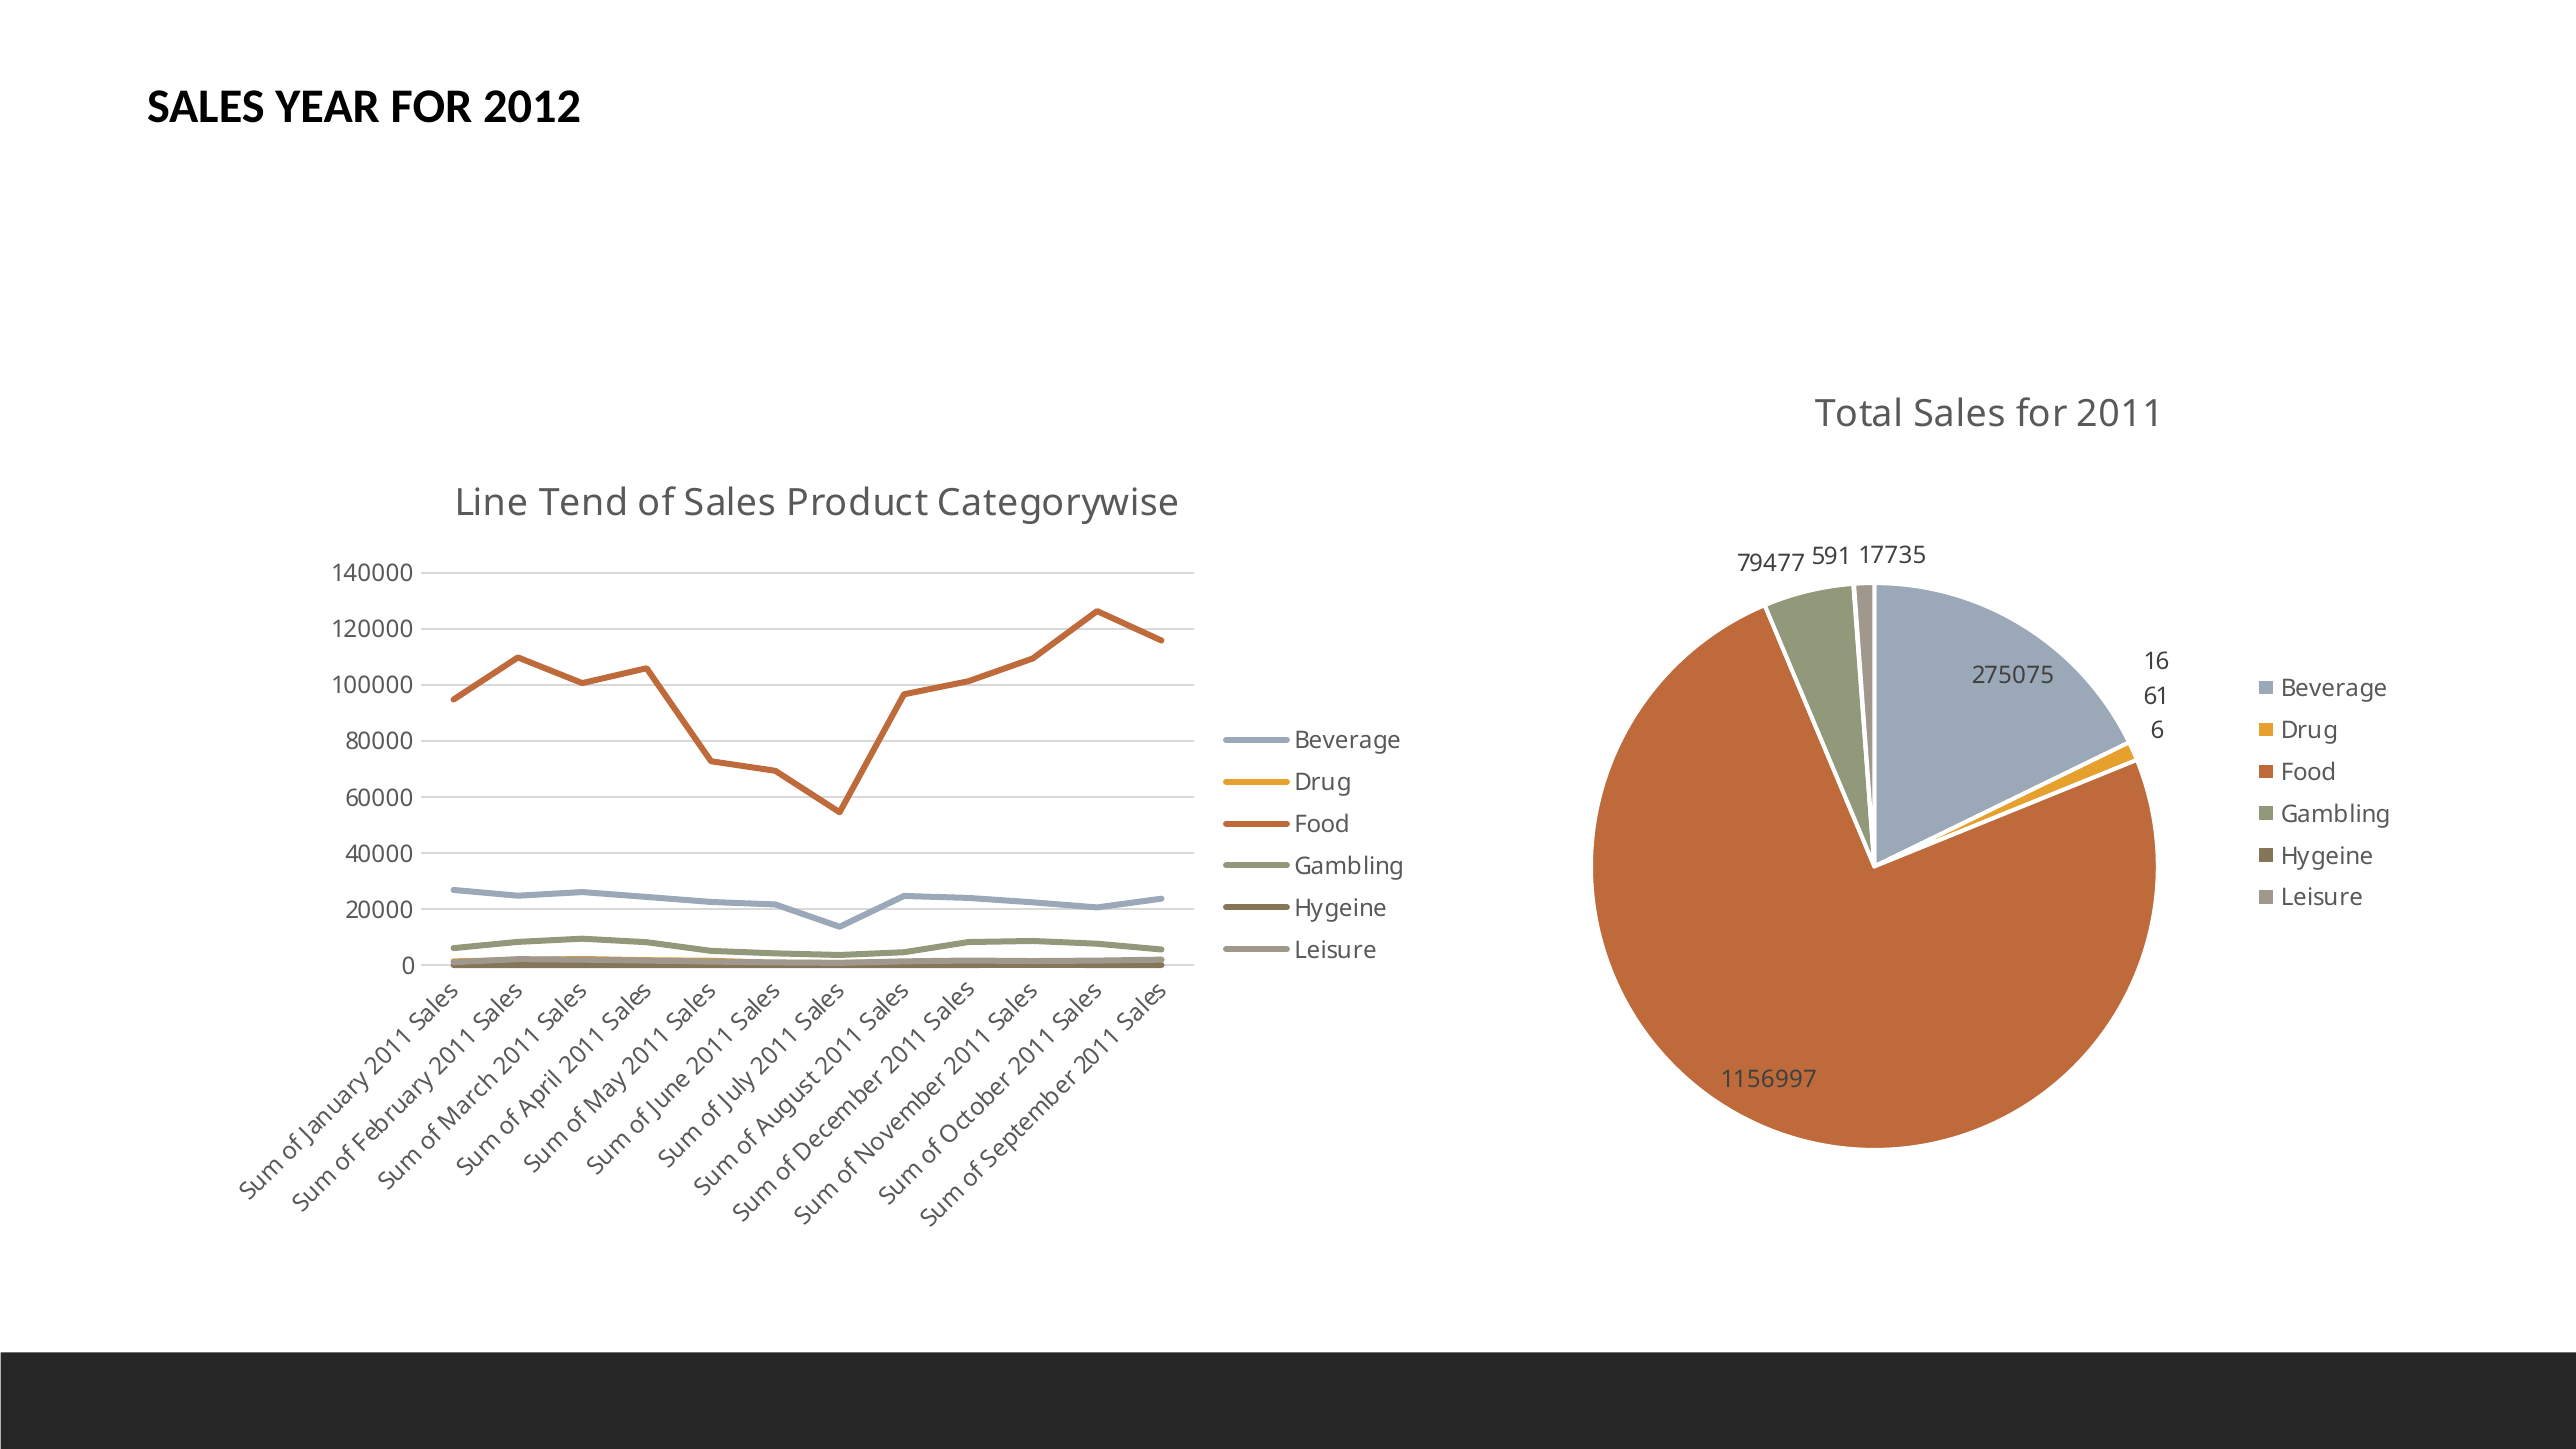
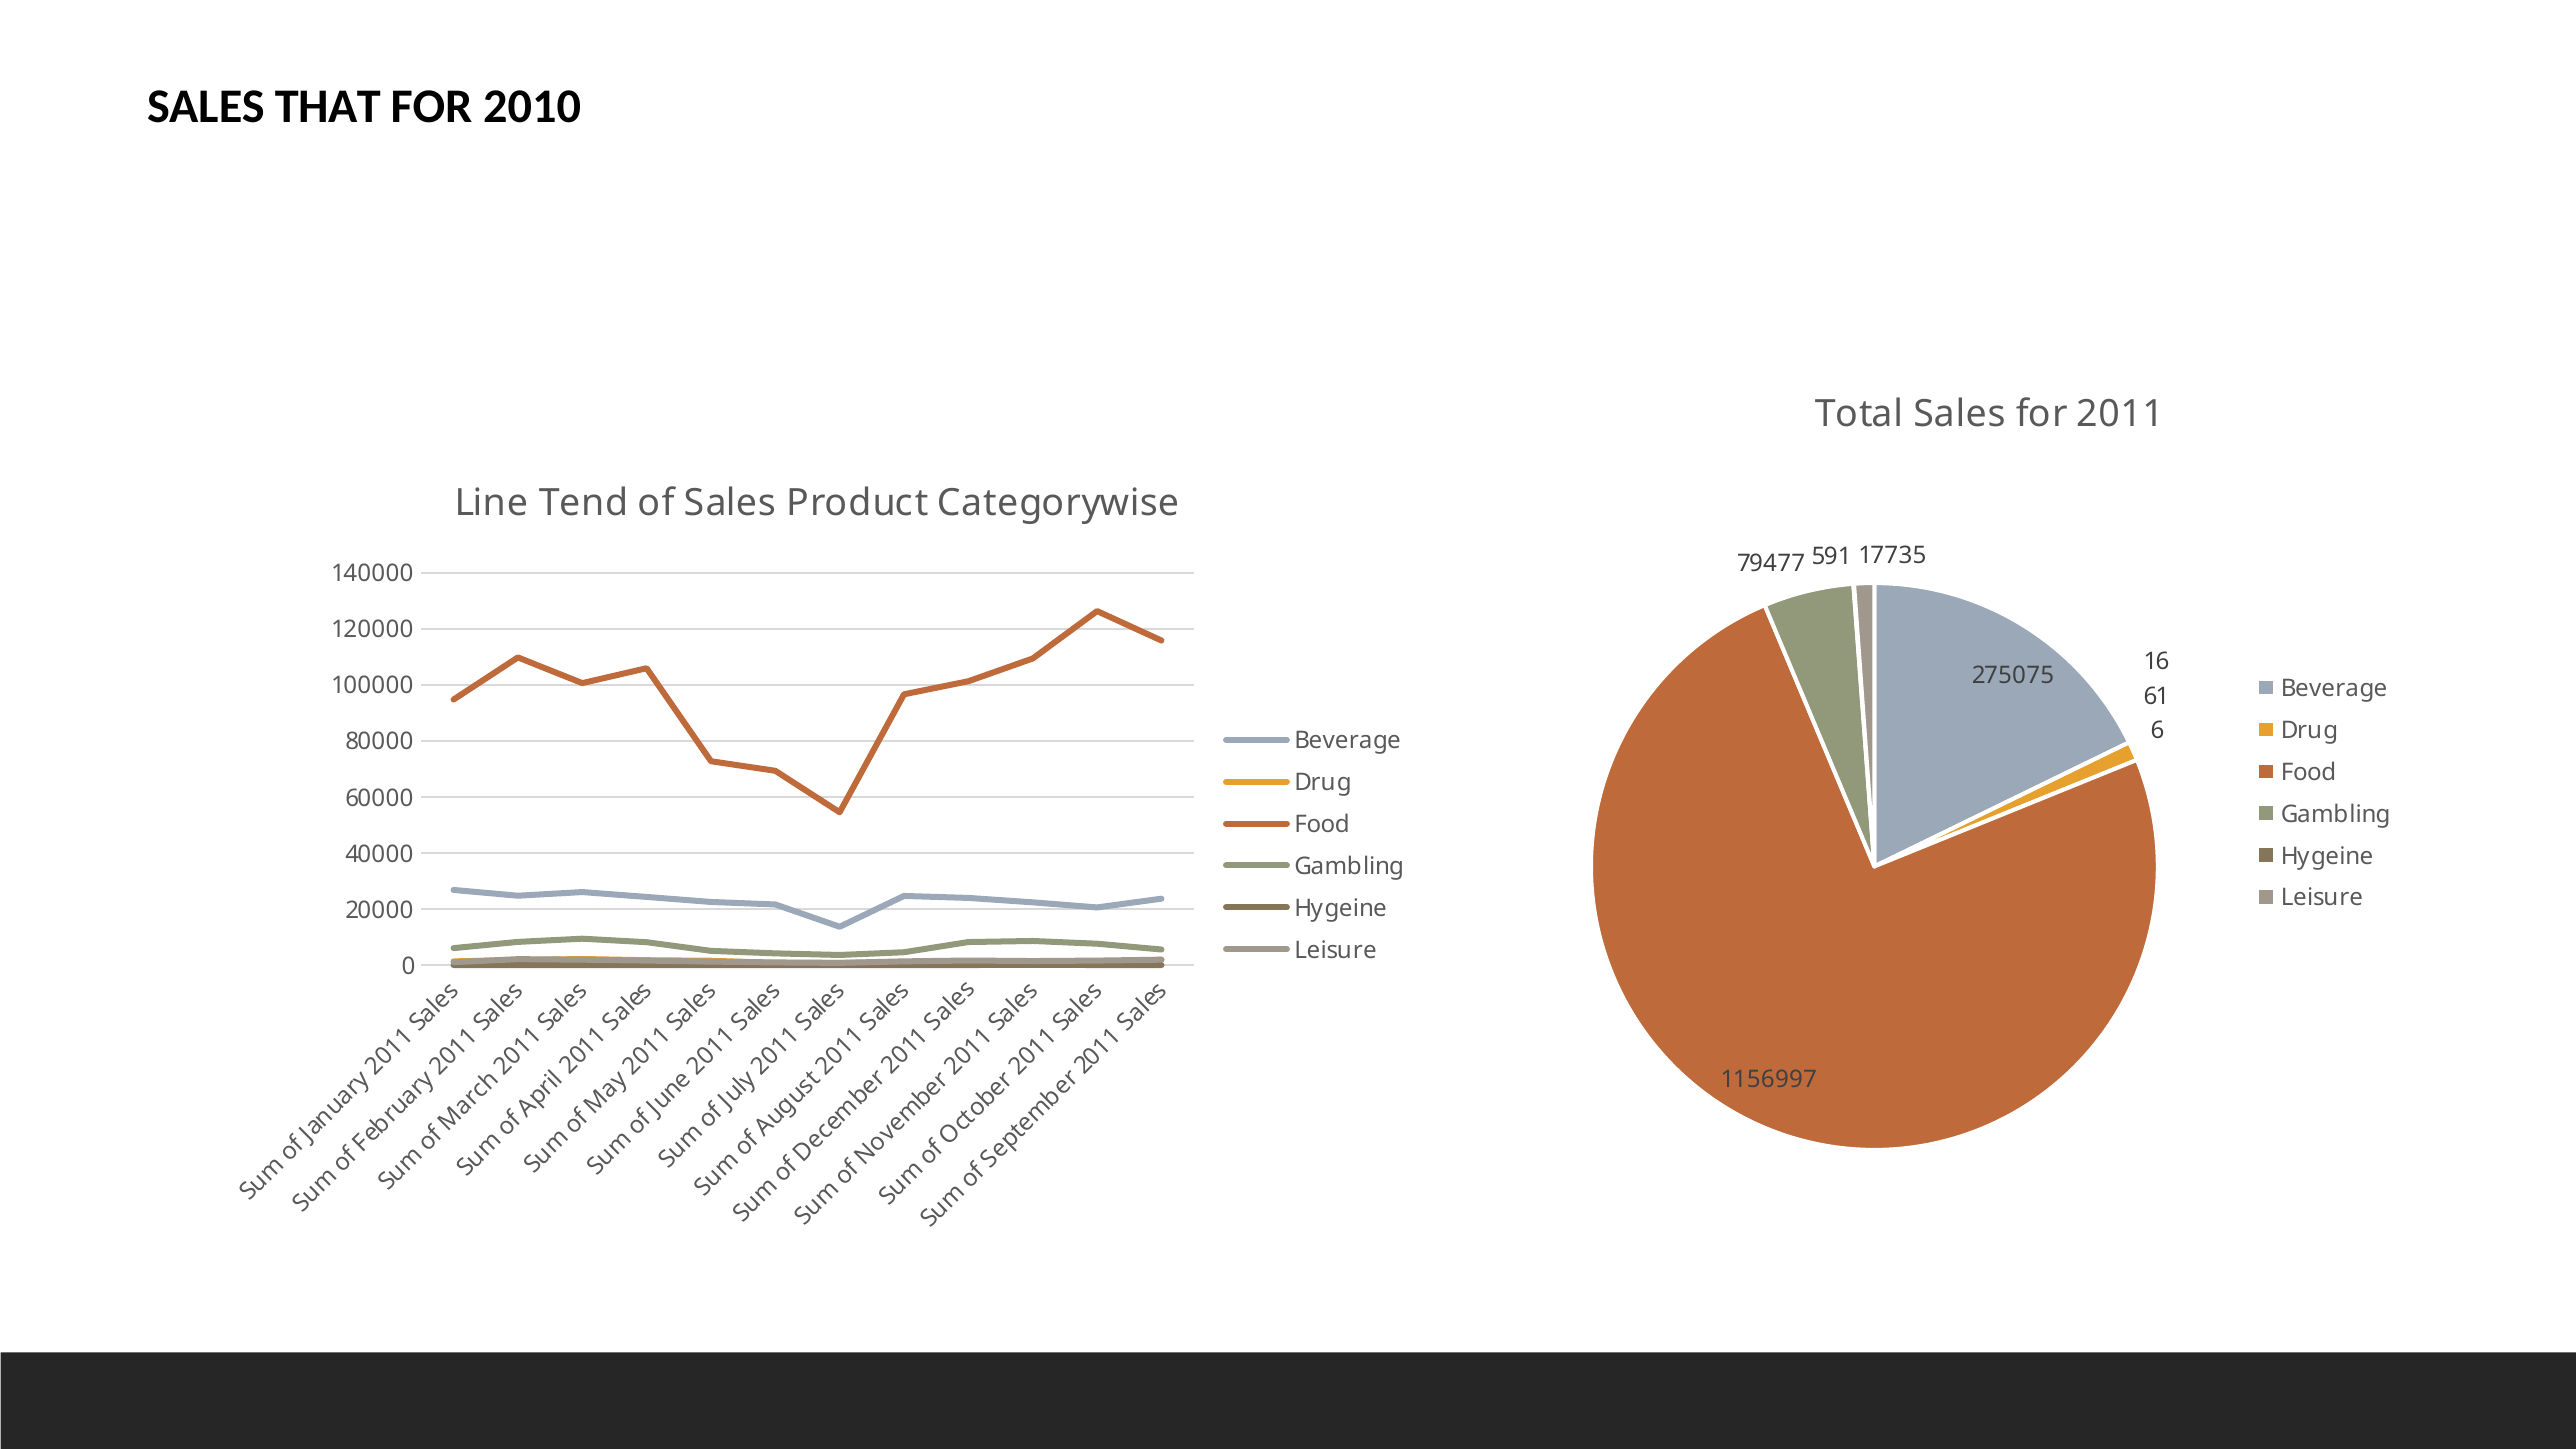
YEAR: YEAR -> THAT
2012: 2012 -> 2010
